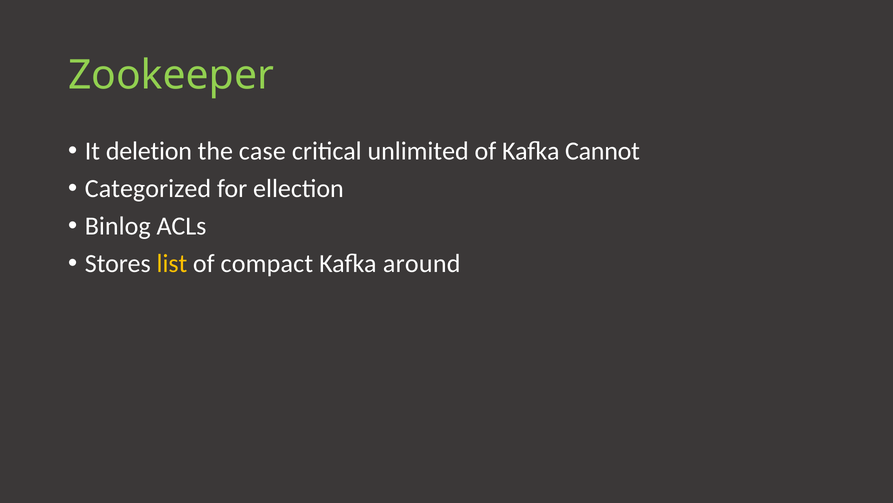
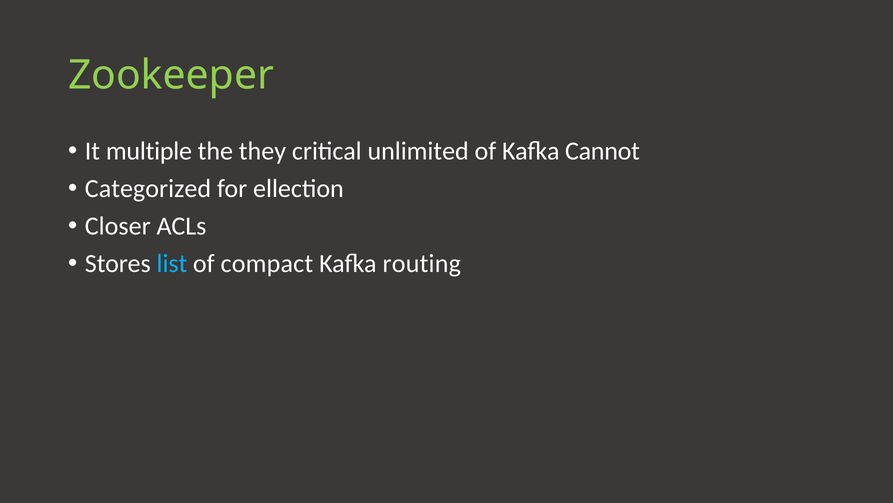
deletion: deletion -> multiple
case: case -> they
Binlog: Binlog -> Closer
list colour: yellow -> light blue
around: around -> routing
